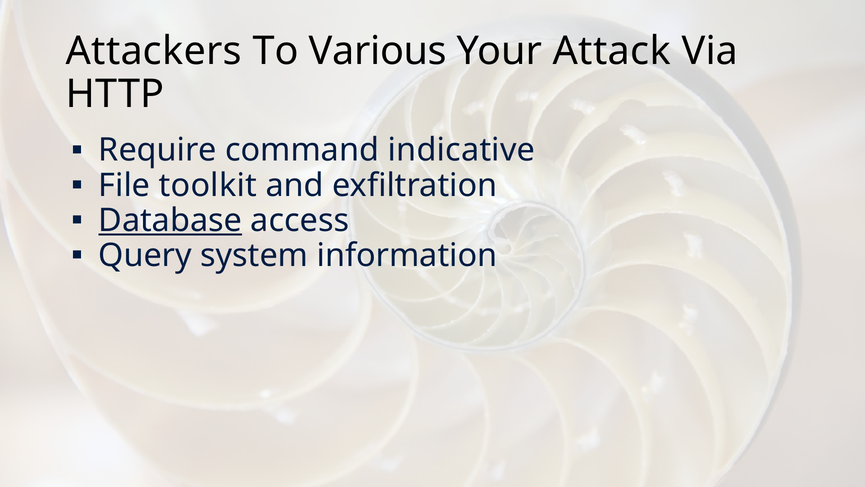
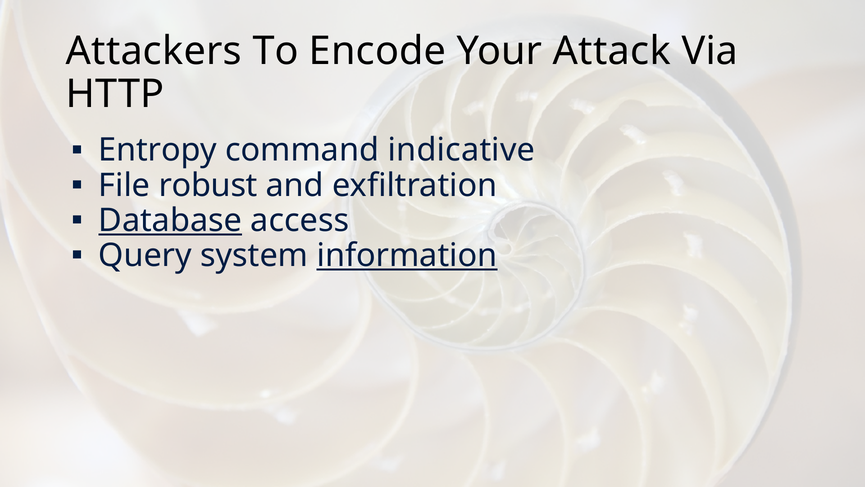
Various: Various -> Encode
Require: Require -> Entropy
toolkit: toolkit -> robust
information underline: none -> present
